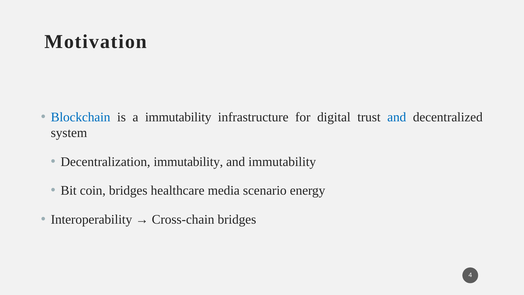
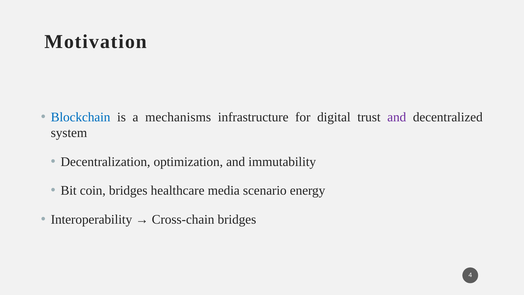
a immutability: immutability -> mechanisms
and at (397, 117) colour: blue -> purple
Decentralization immutability: immutability -> optimization
